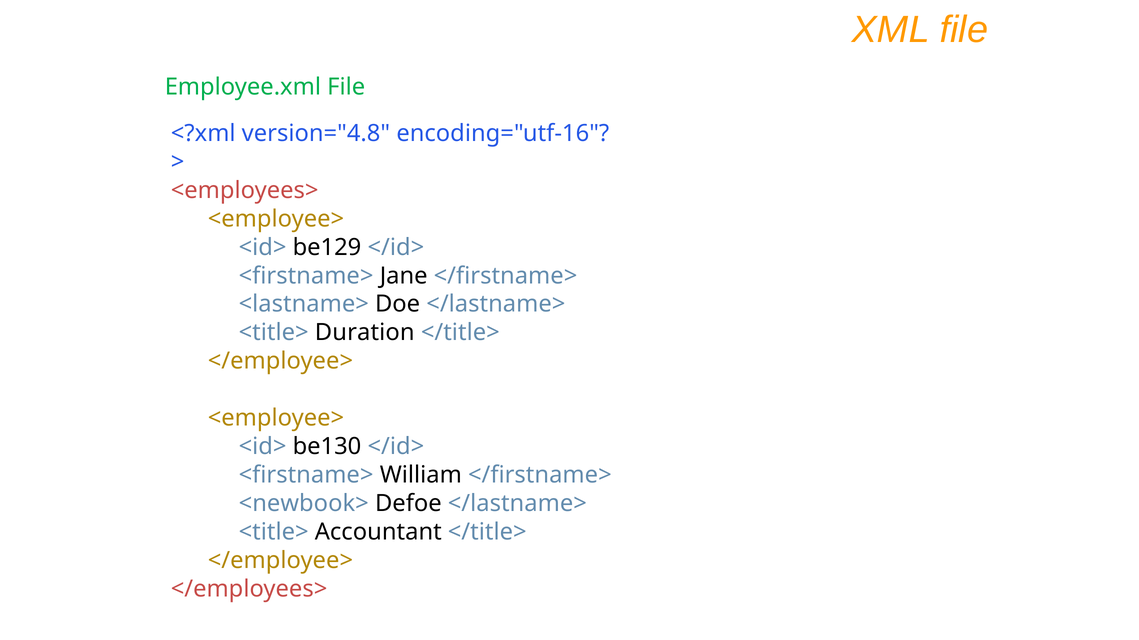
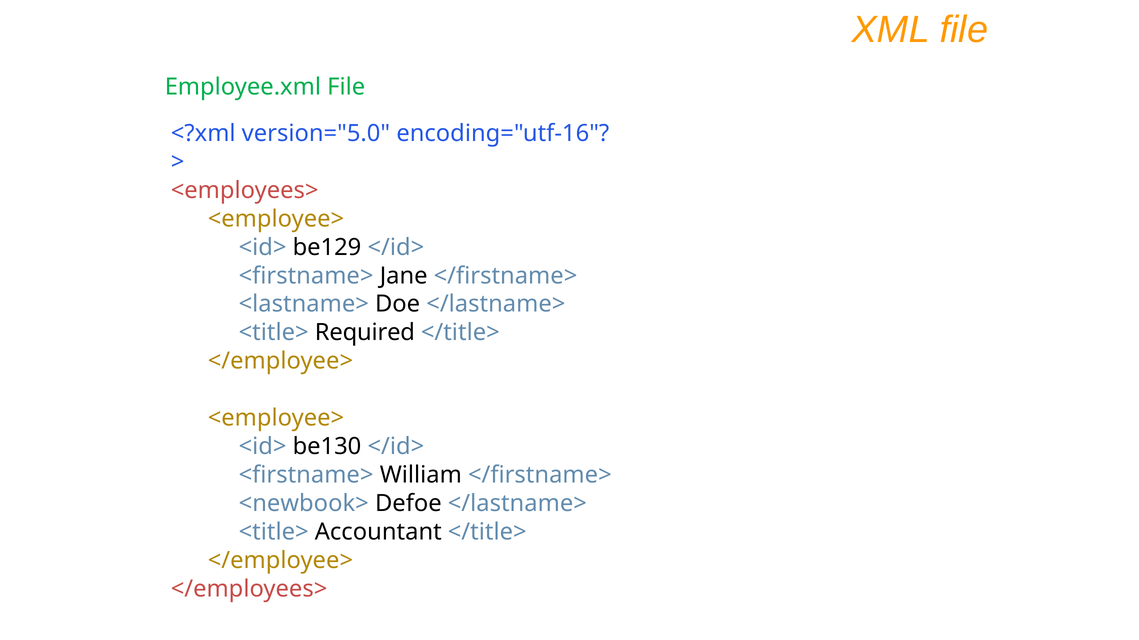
version="4.8: version="4.8 -> version="5.0
Duration: Duration -> Required
